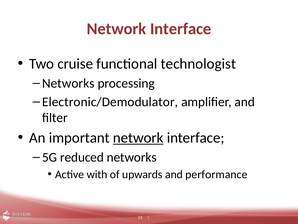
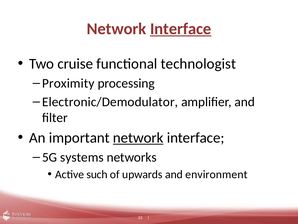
Interface at (181, 29) underline: none -> present
Networks at (68, 83): Networks -> Proximity
reduced: reduced -> systems
with: with -> such
performance: performance -> environment
